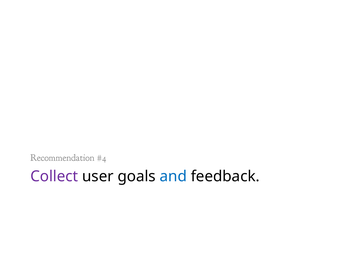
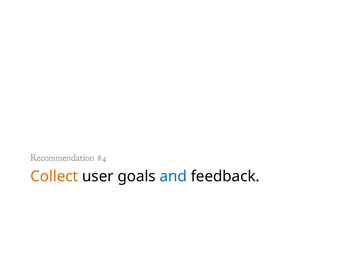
Collect colour: purple -> orange
